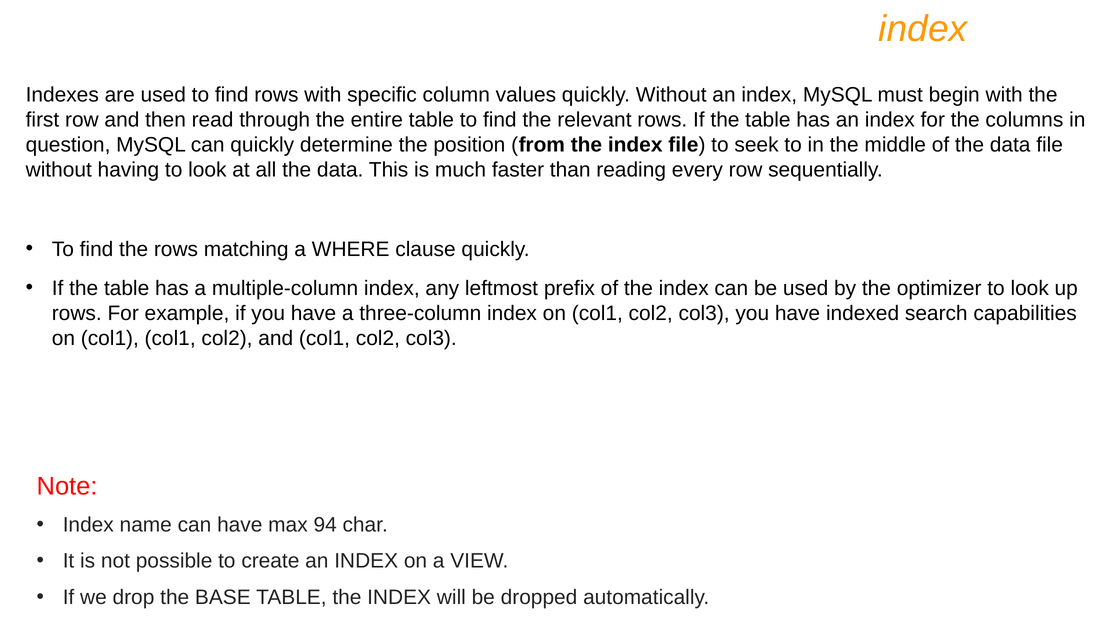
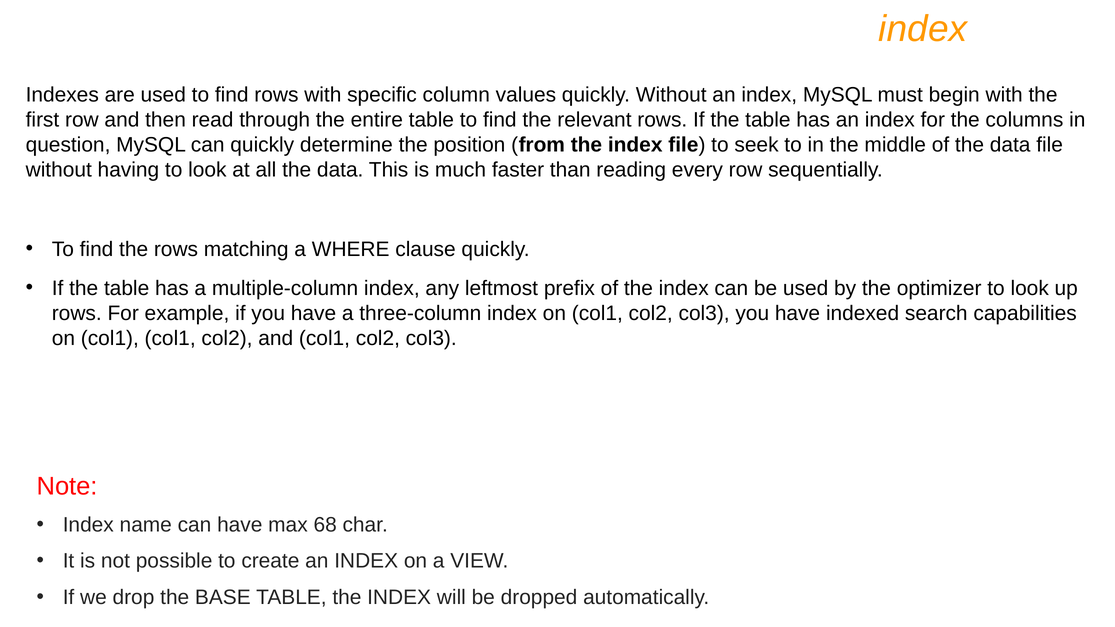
94: 94 -> 68
